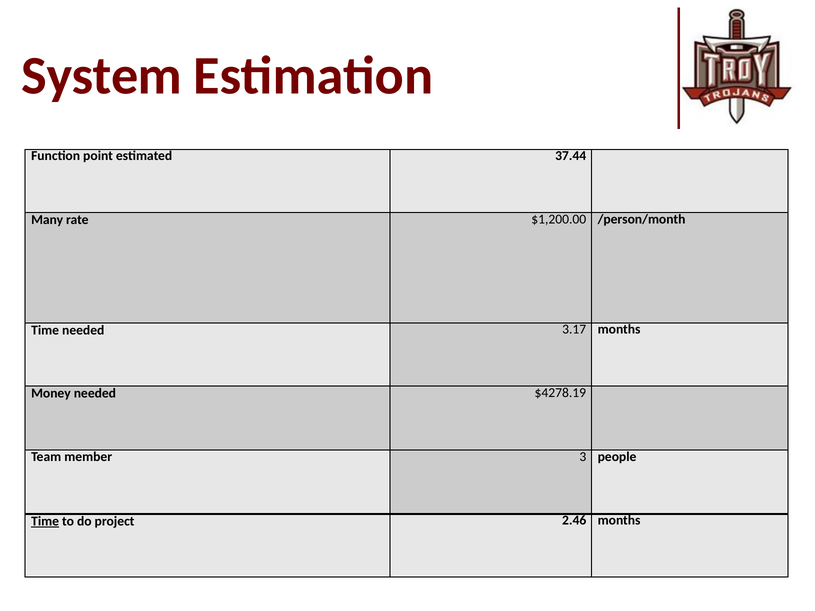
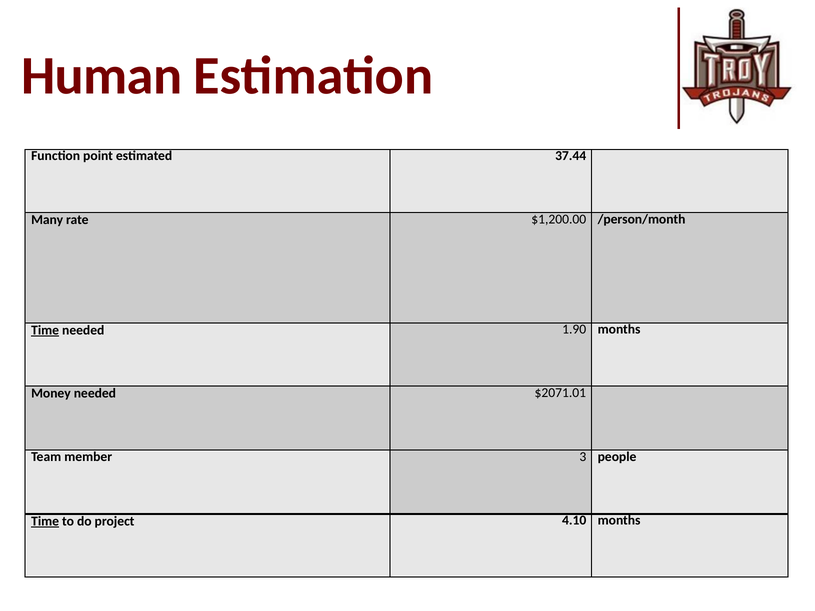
System: System -> Human
Time at (45, 330) underline: none -> present
3.17: 3.17 -> 1.90
$4278.19: $4278.19 -> $2071.01
2.46: 2.46 -> 4.10
